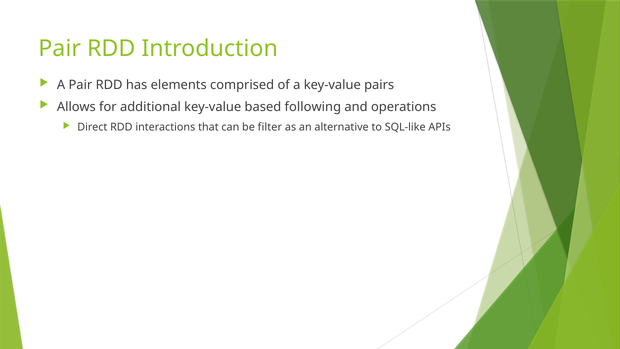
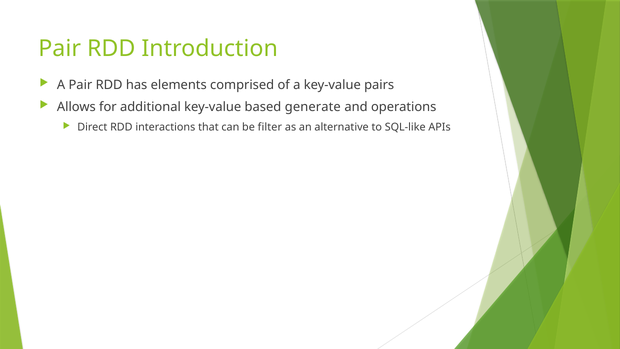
following: following -> generate
